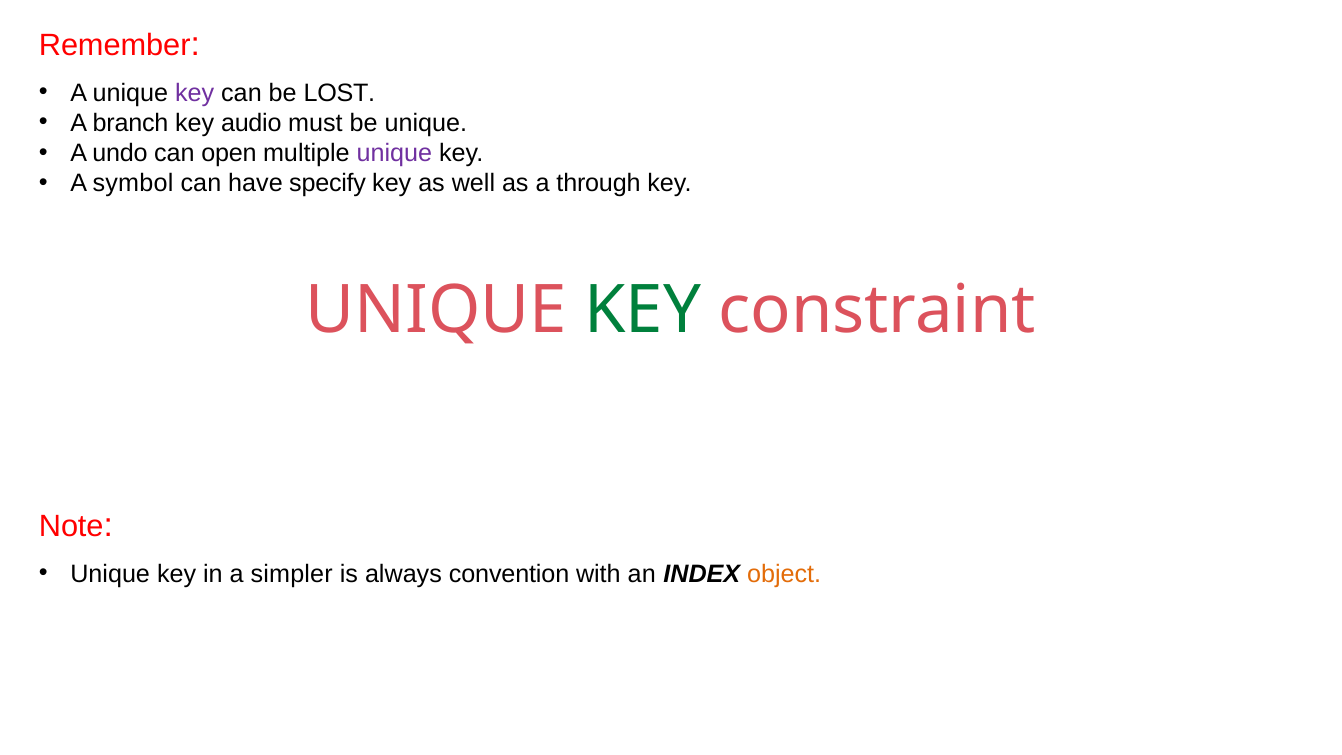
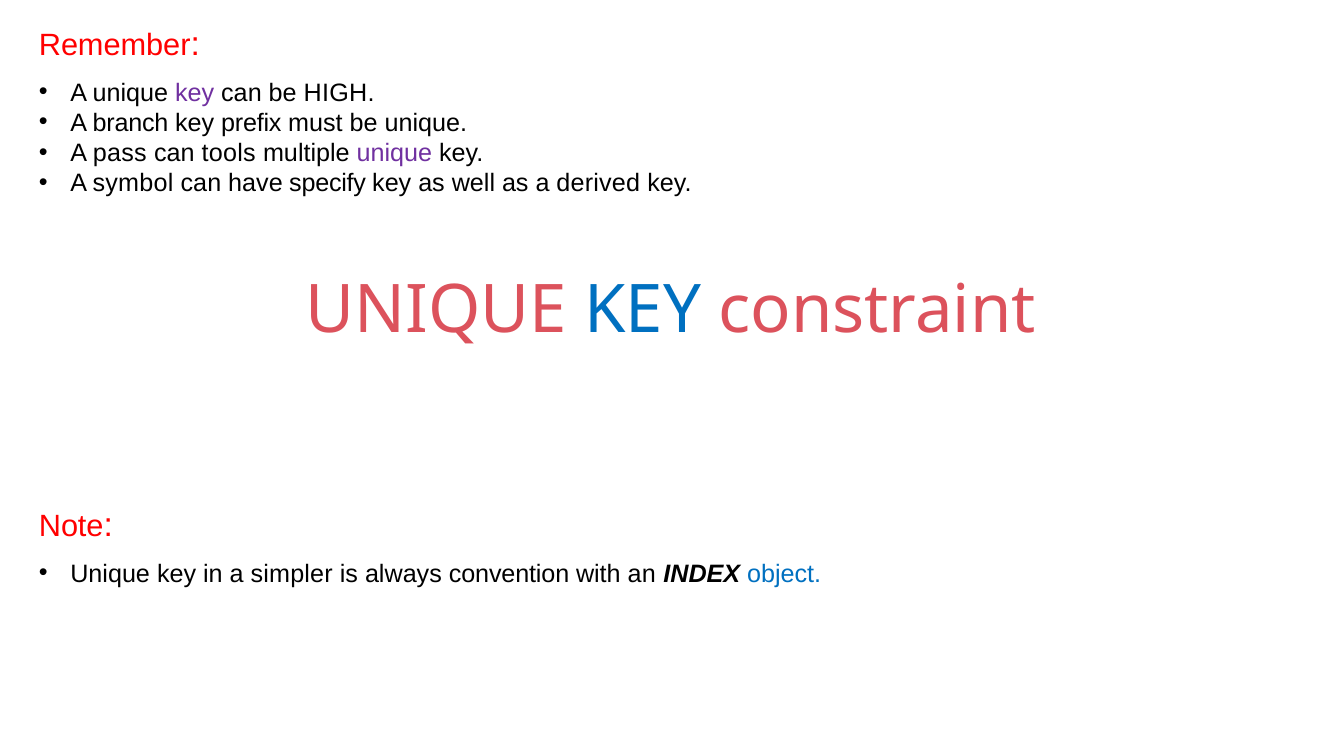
LOST: LOST -> HIGH
audio: audio -> prefix
undo: undo -> pass
open: open -> tools
through: through -> derived
KEY at (643, 310) colour: green -> blue
object colour: orange -> blue
